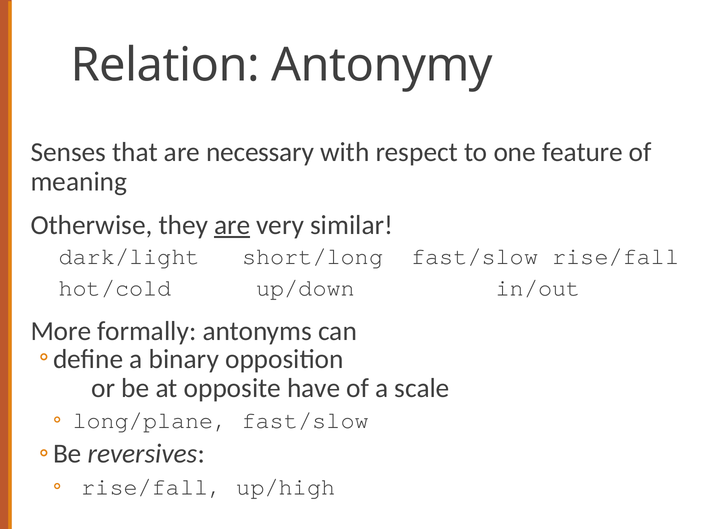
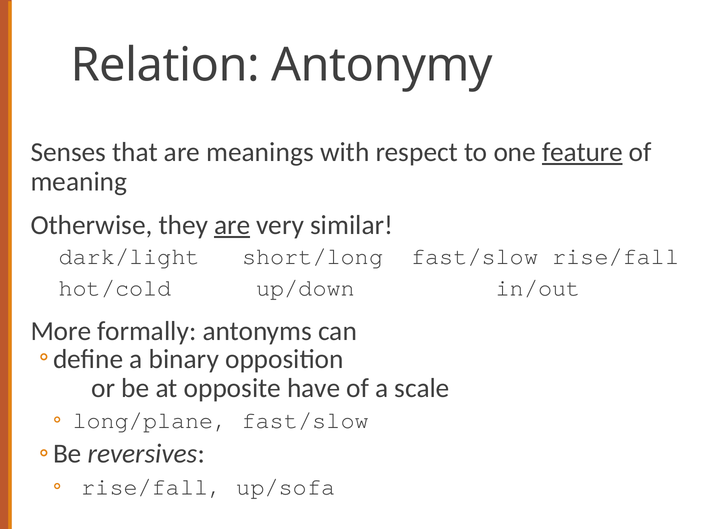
necessary: necessary -> meanings
feature underline: none -> present
up/high: up/high -> up/sofa
